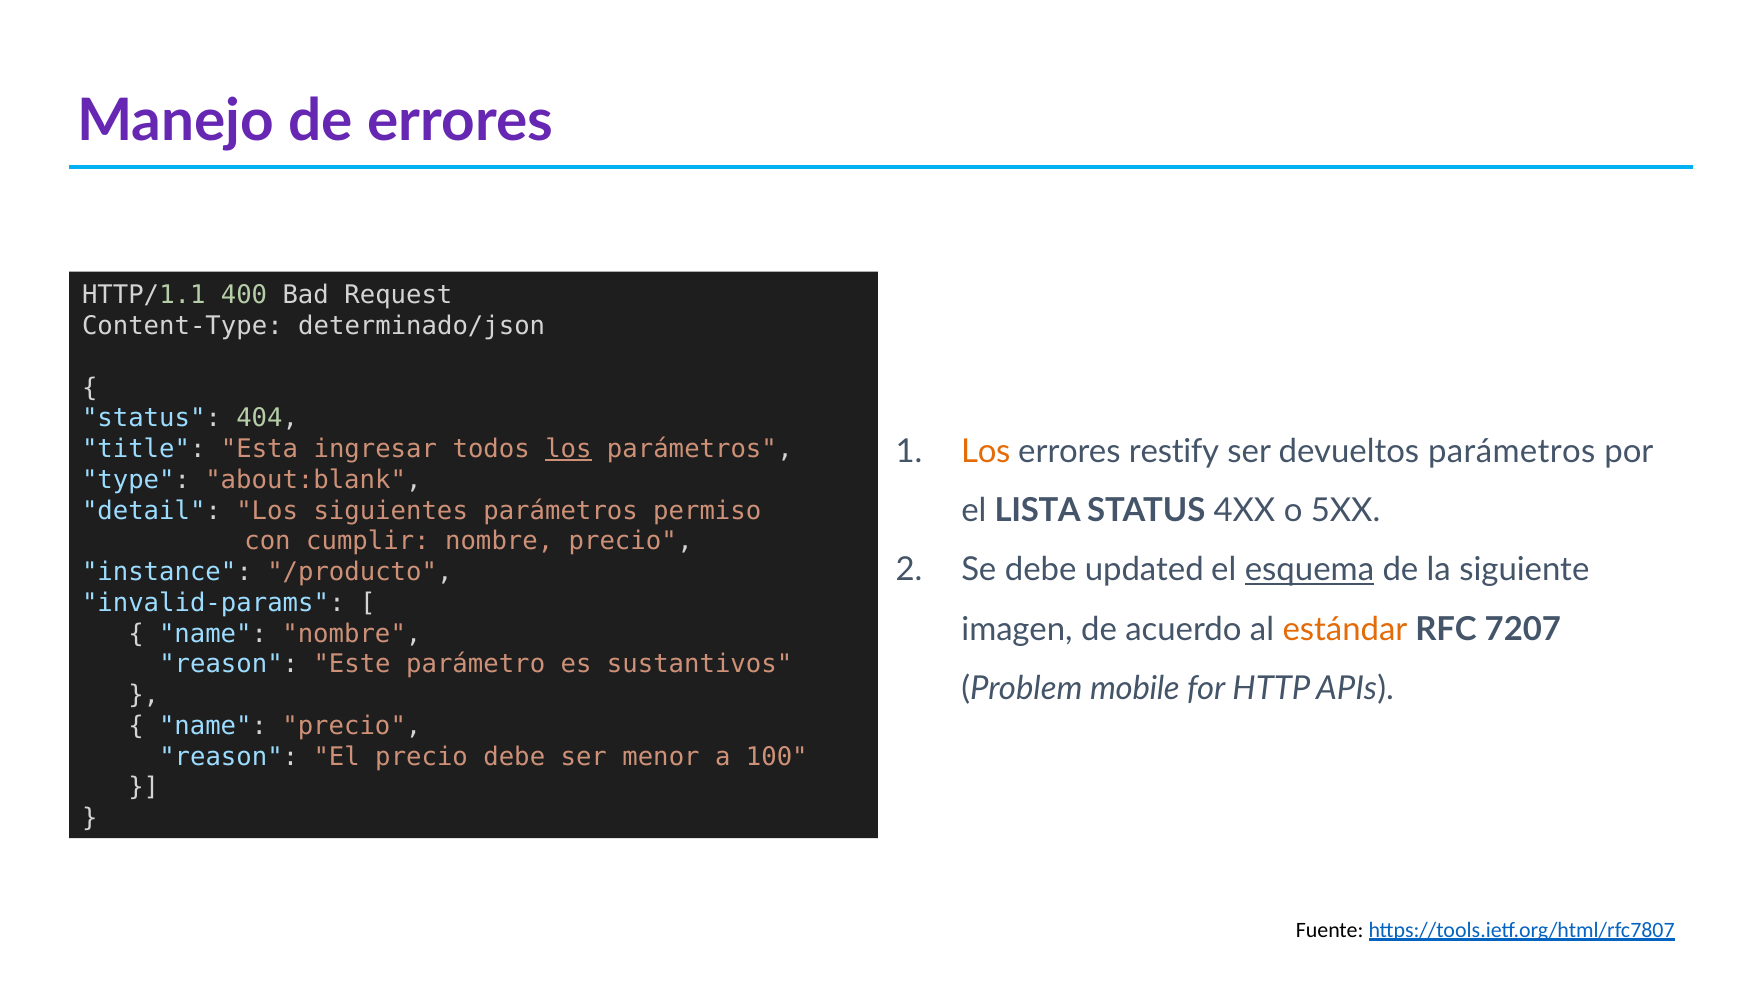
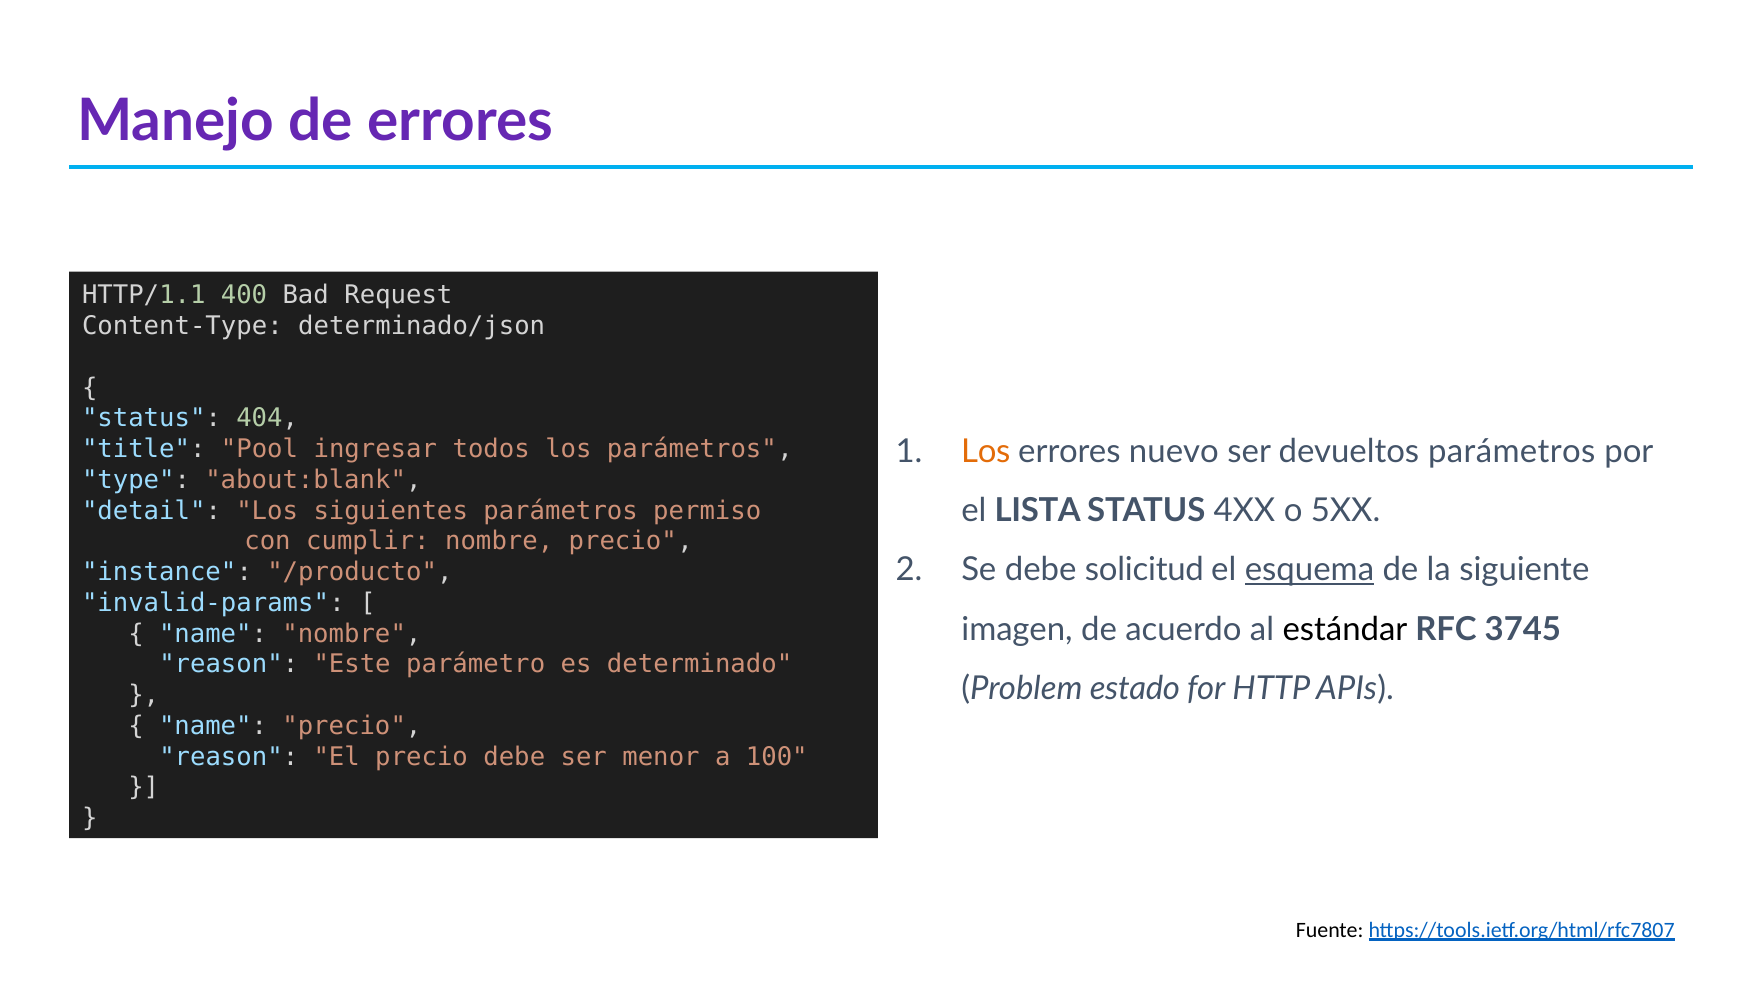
Esta: Esta -> Pool
los at (568, 449) underline: present -> none
restify: restify -> nuevo
updated: updated -> solicitud
estándar colour: orange -> black
7207: 7207 -> 3745
sustantivos: sustantivos -> determinado
mobile: mobile -> estado
